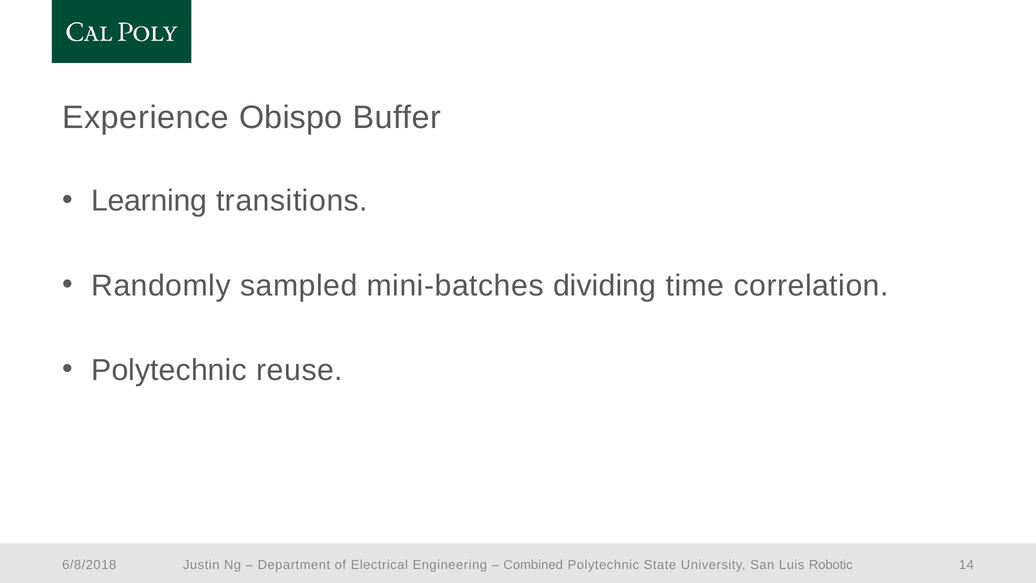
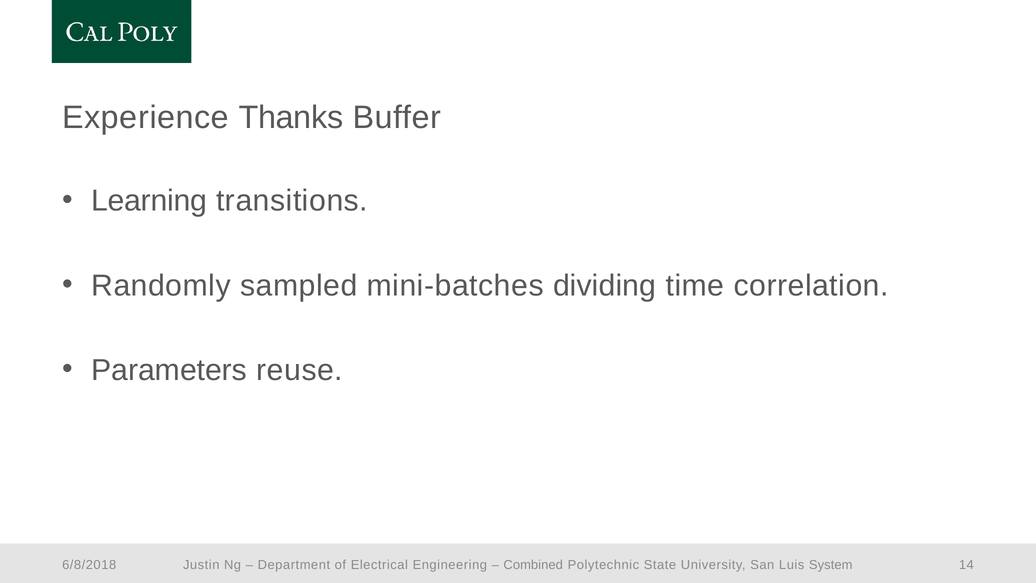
Obispo: Obispo -> Thanks
Polytechnic at (169, 370): Polytechnic -> Parameters
Robotic: Robotic -> System
